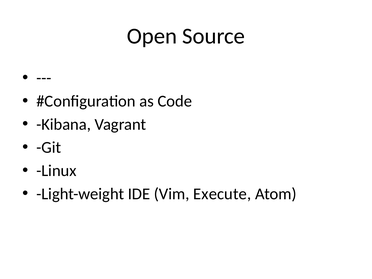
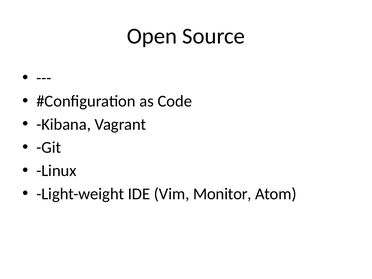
Execute: Execute -> Monitor
